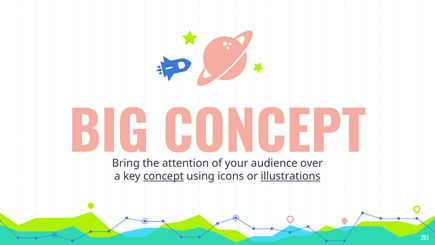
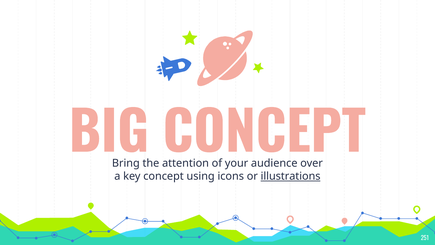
concept at (164, 176) underline: present -> none
